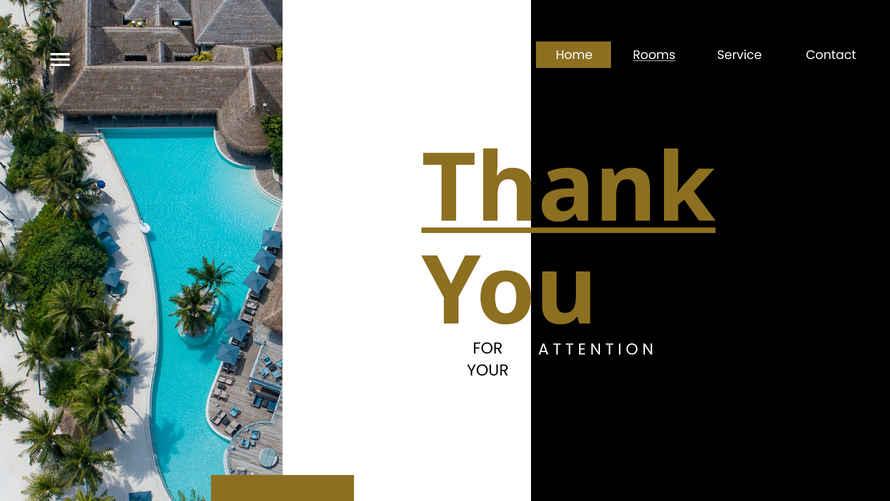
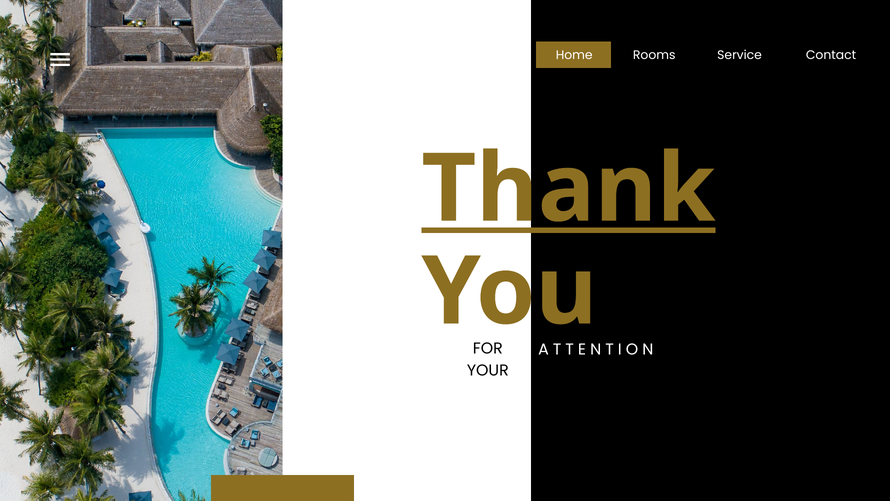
Rooms underline: present -> none
